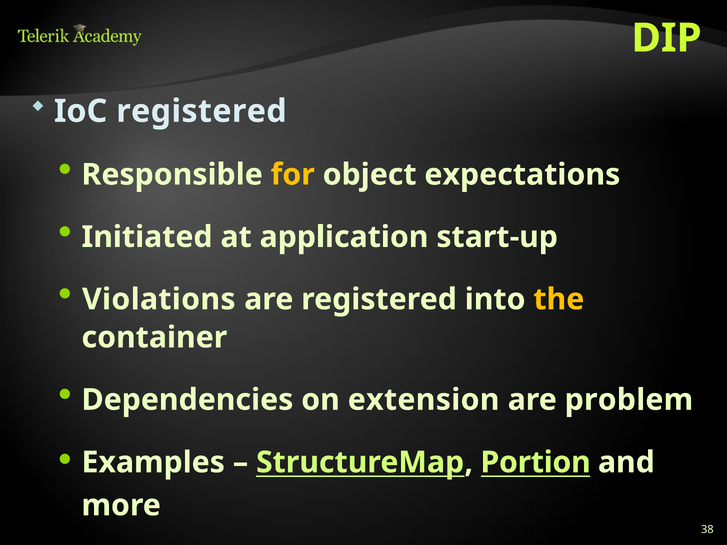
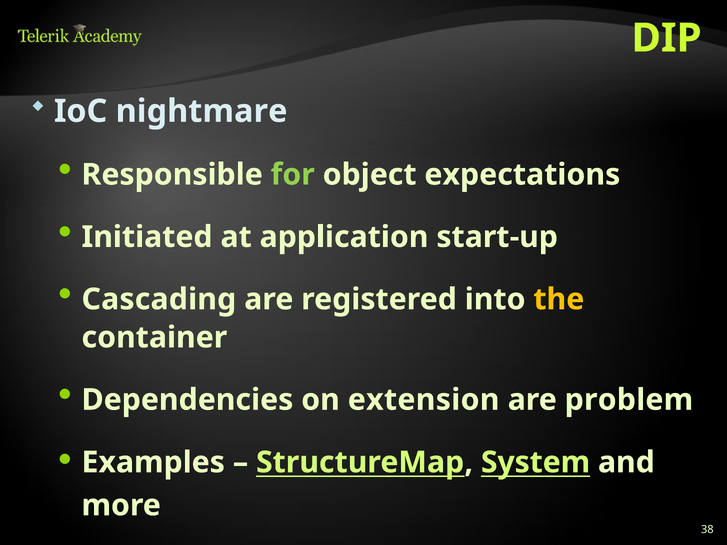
IoC registered: registered -> nightmare
for colour: yellow -> light green
Violations: Violations -> Cascading
Portion: Portion -> System
